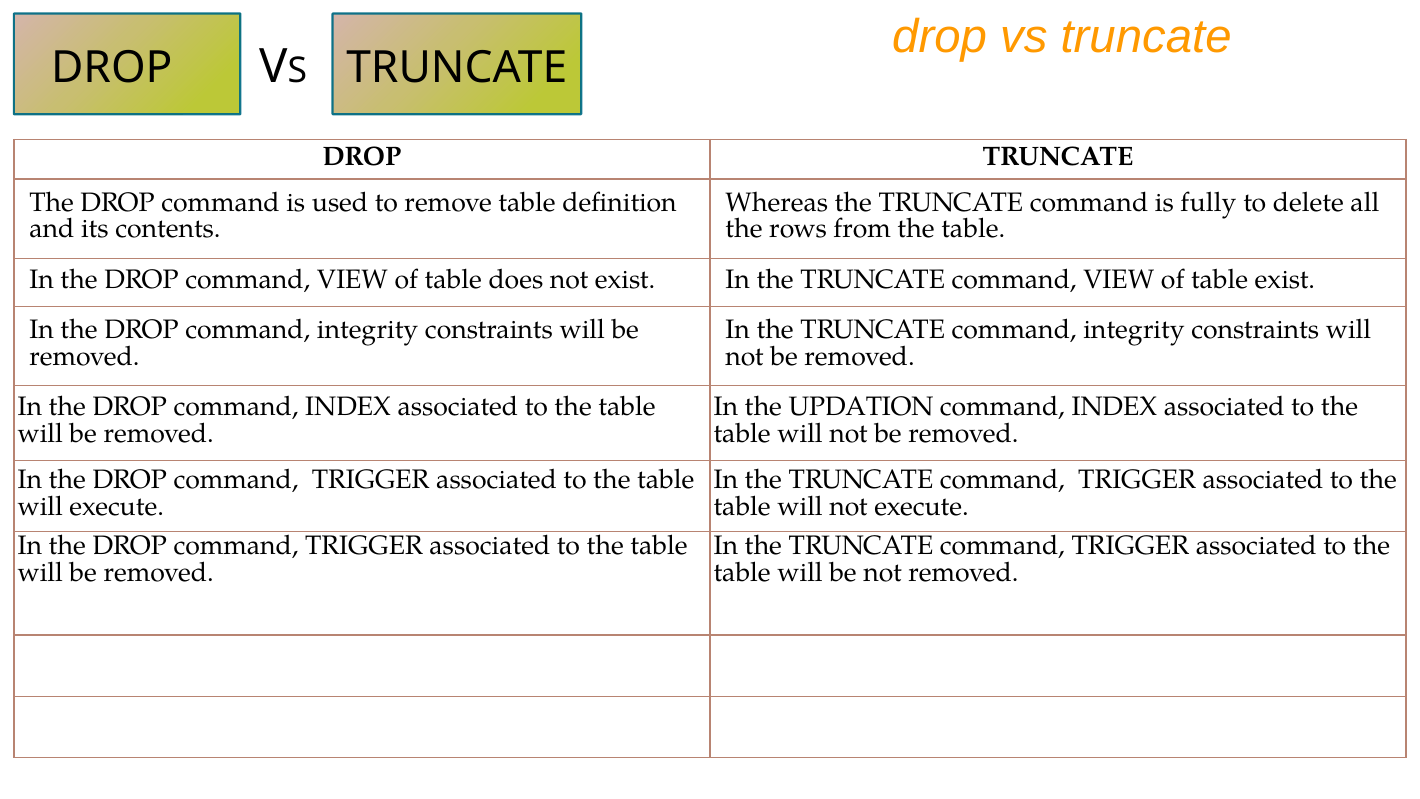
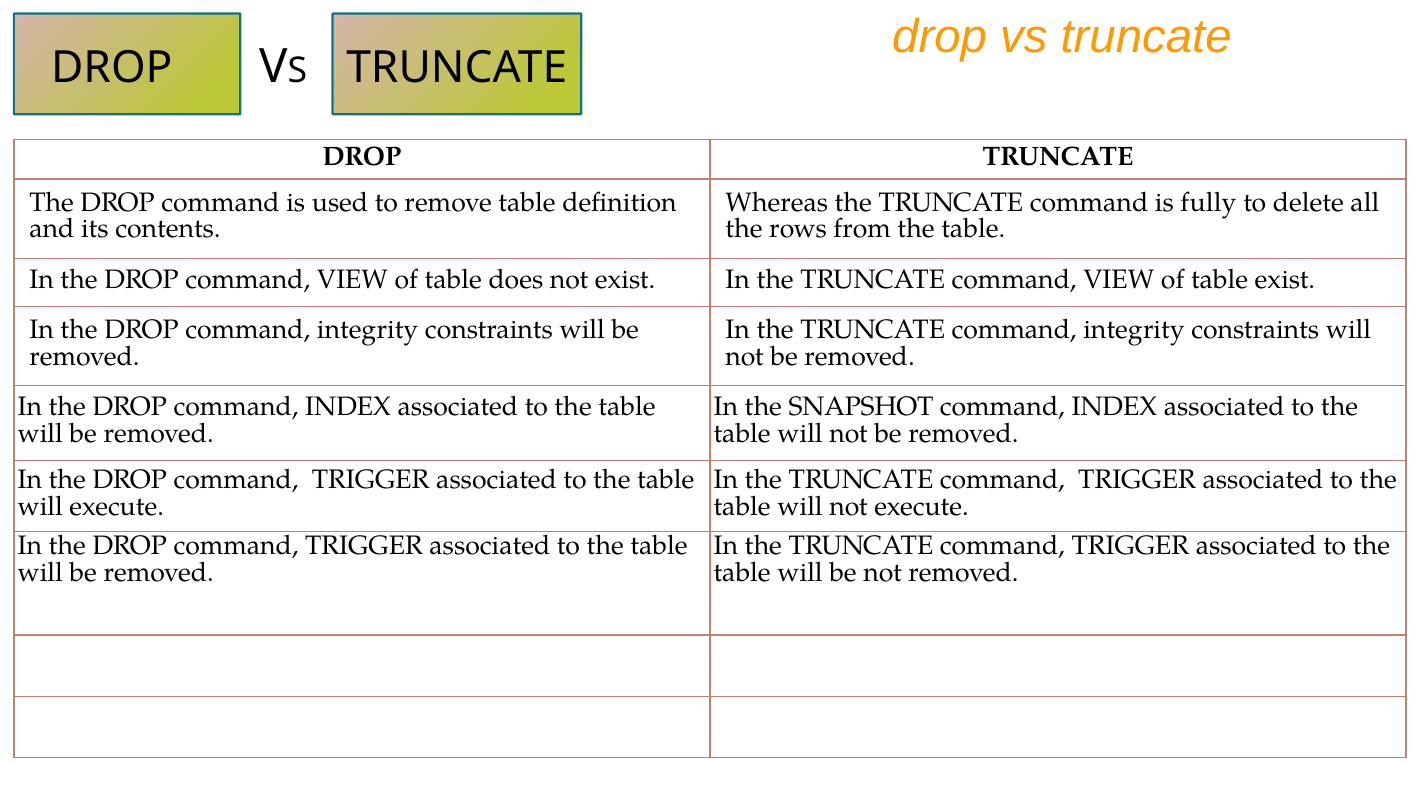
UPDATION: UPDATION -> SNAPSHOT
